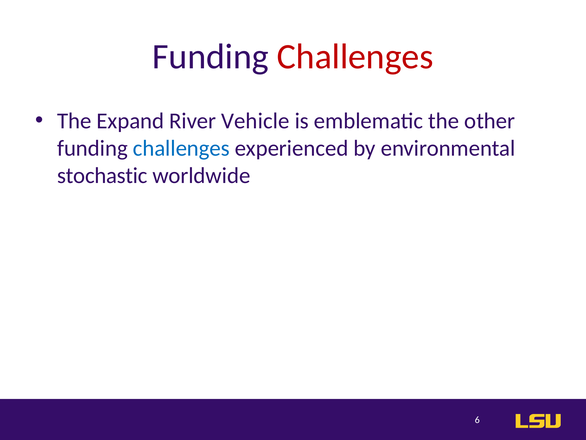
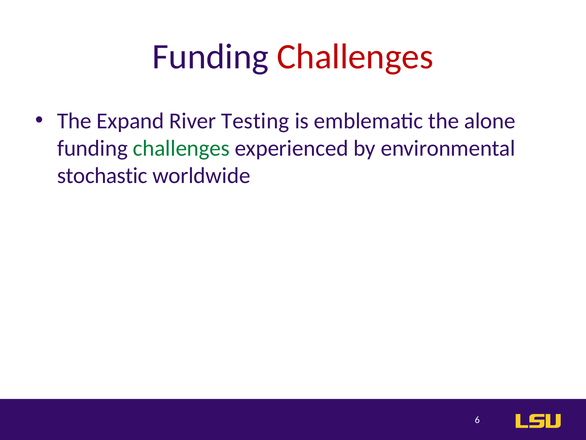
Vehicle: Vehicle -> Testing
other: other -> alone
challenges at (181, 148) colour: blue -> green
